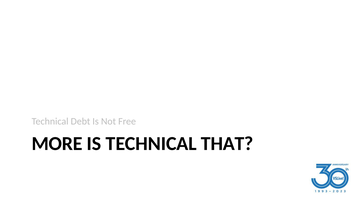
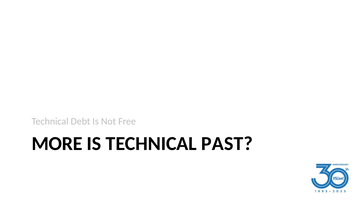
THAT: THAT -> PAST
